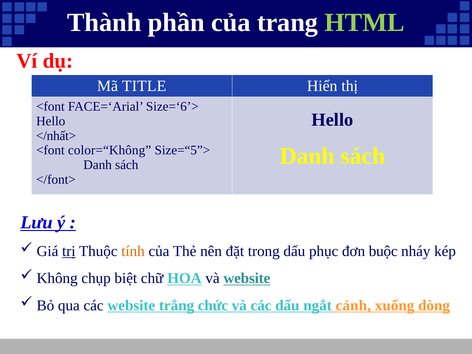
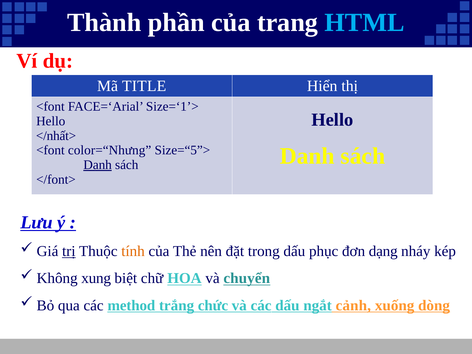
HTML colour: light green -> light blue
Size=‘6’>: Size=‘6’> -> Size=‘1’>
color=“Không: color=“Không -> color=“Nhưng
Danh at (98, 165) underline: none -> present
buộc: buộc -> dạng
chụp: chụp -> xung
và website: website -> chuyển
các website: website -> method
